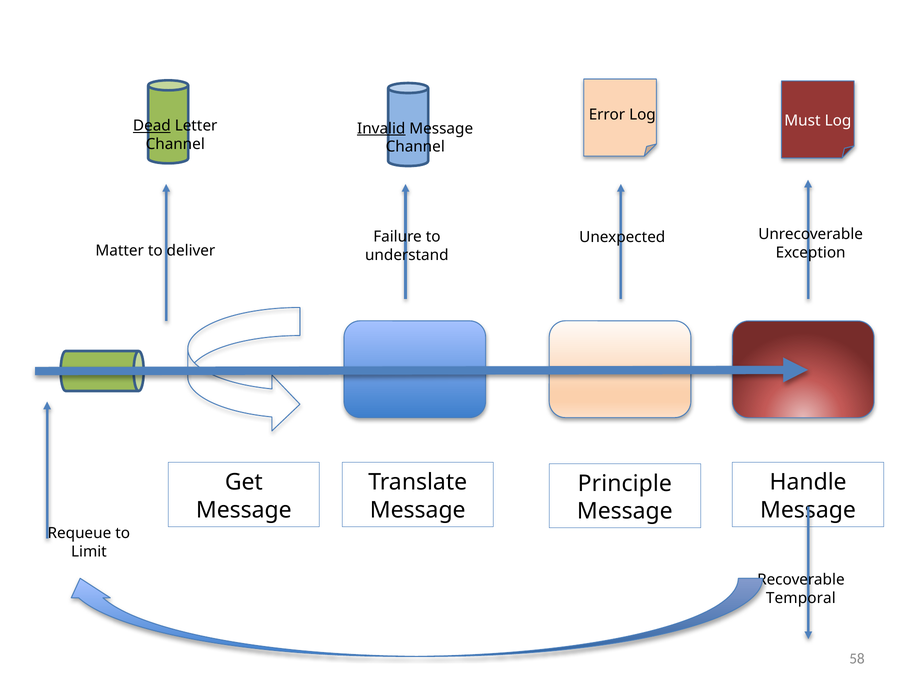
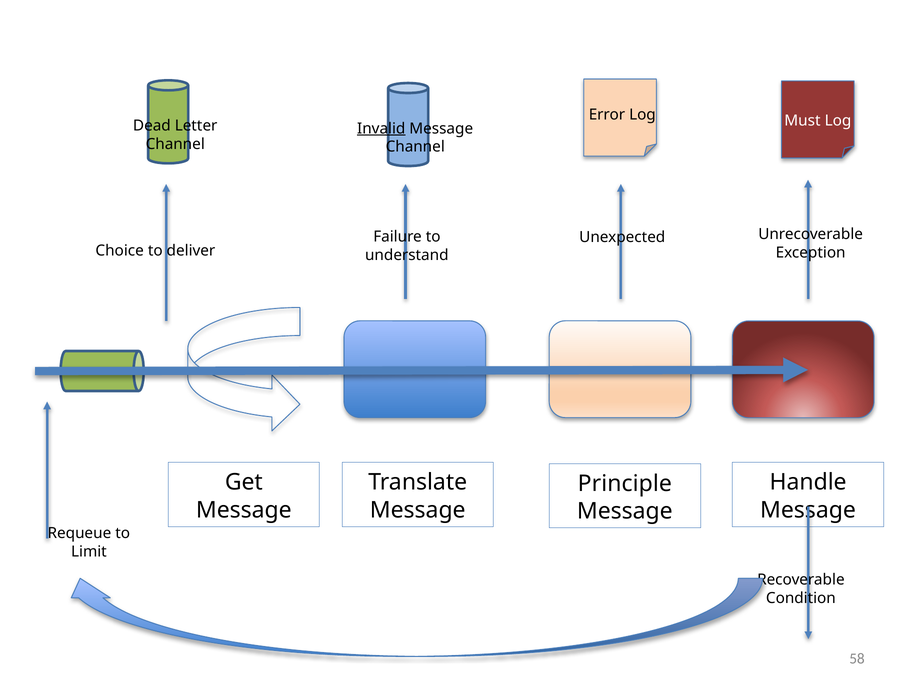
Dead underline: present -> none
Matter: Matter -> Choice
Temporal: Temporal -> Condition
